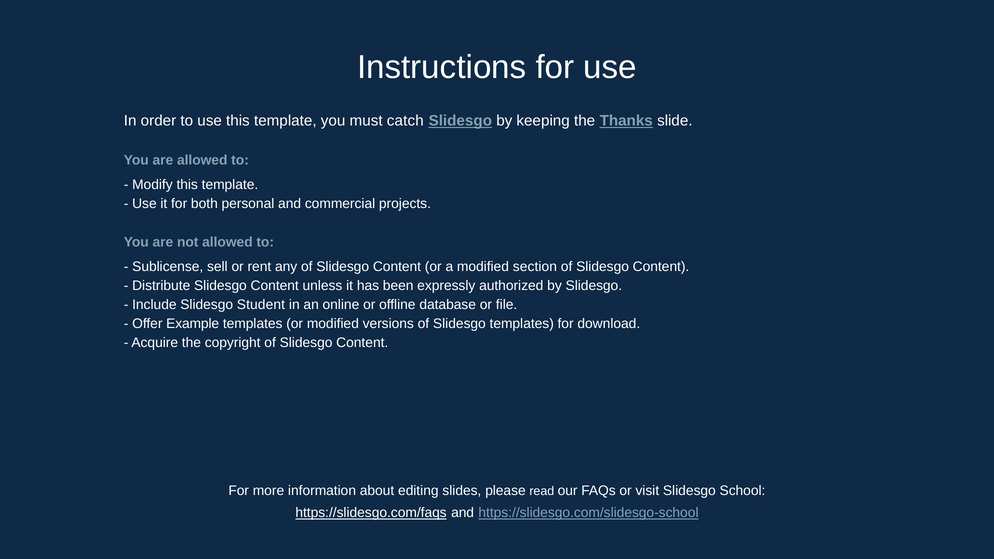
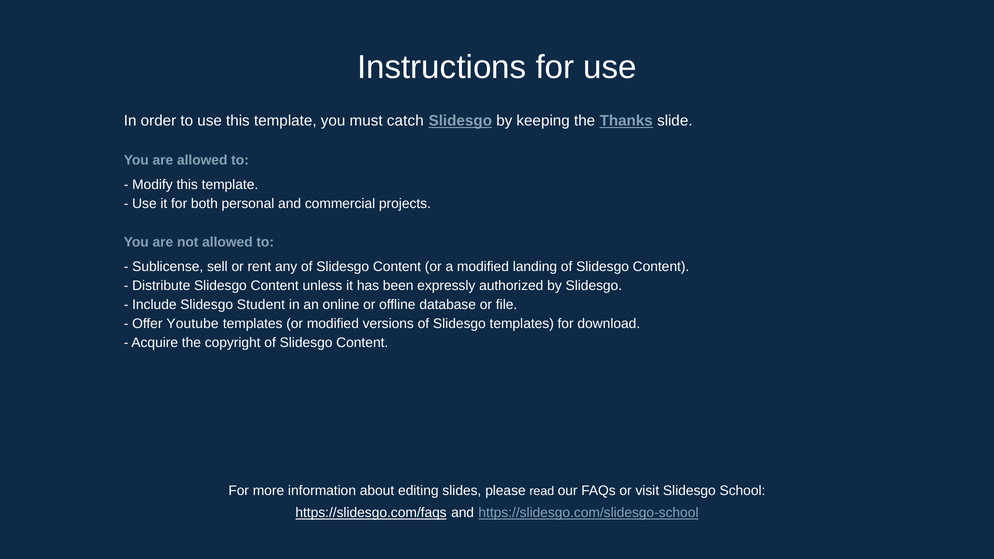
section: section -> landing
Example: Example -> Youtube
